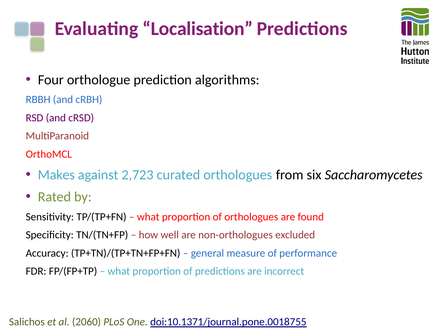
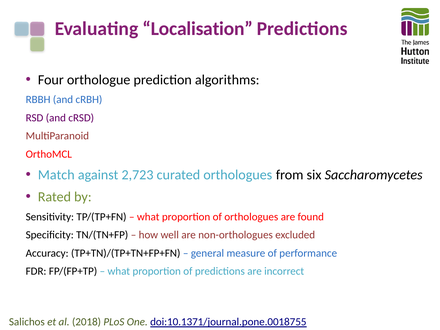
Makes: Makes -> Match
2060: 2060 -> 2018
